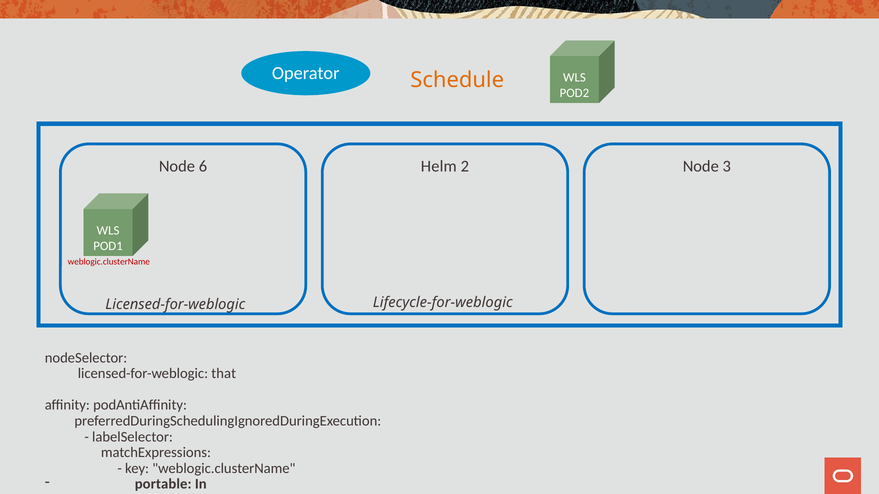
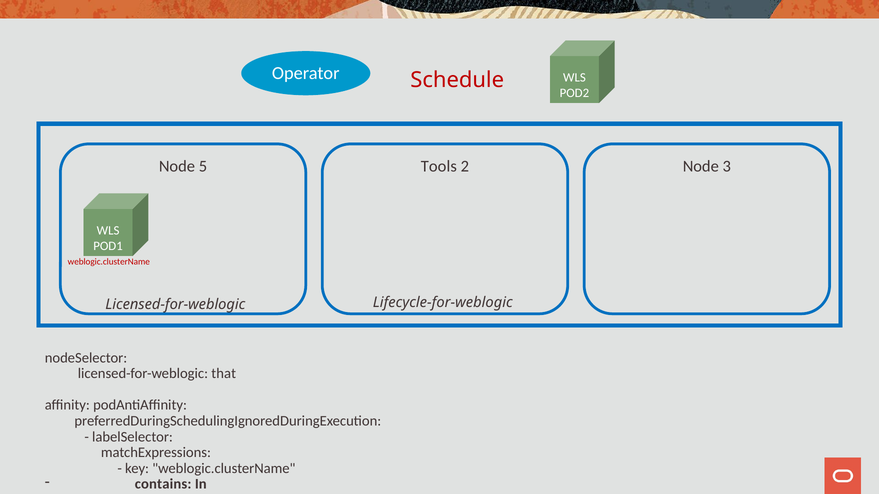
Schedule colour: orange -> red
6: 6 -> 5
Helm: Helm -> Tools
portable: portable -> contains
